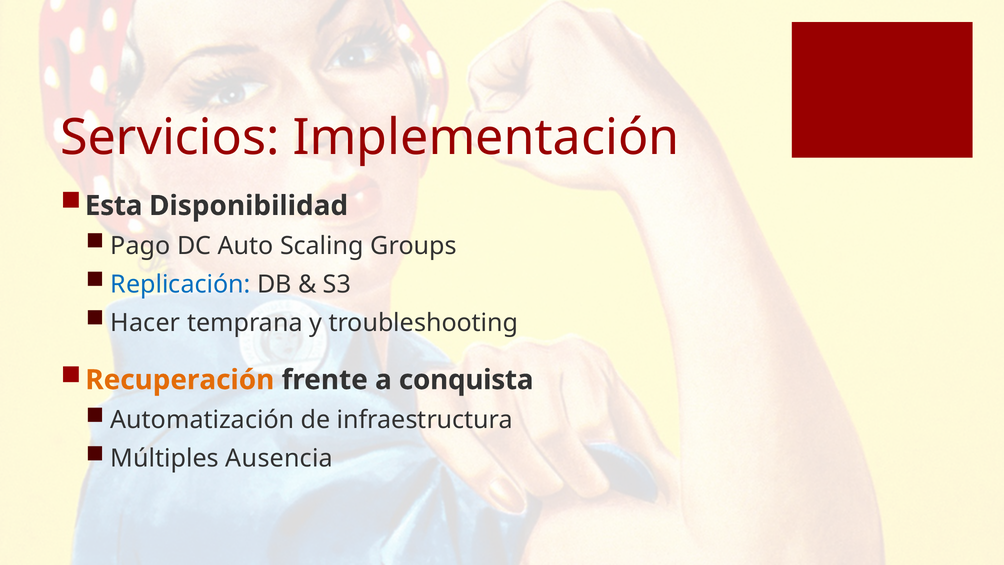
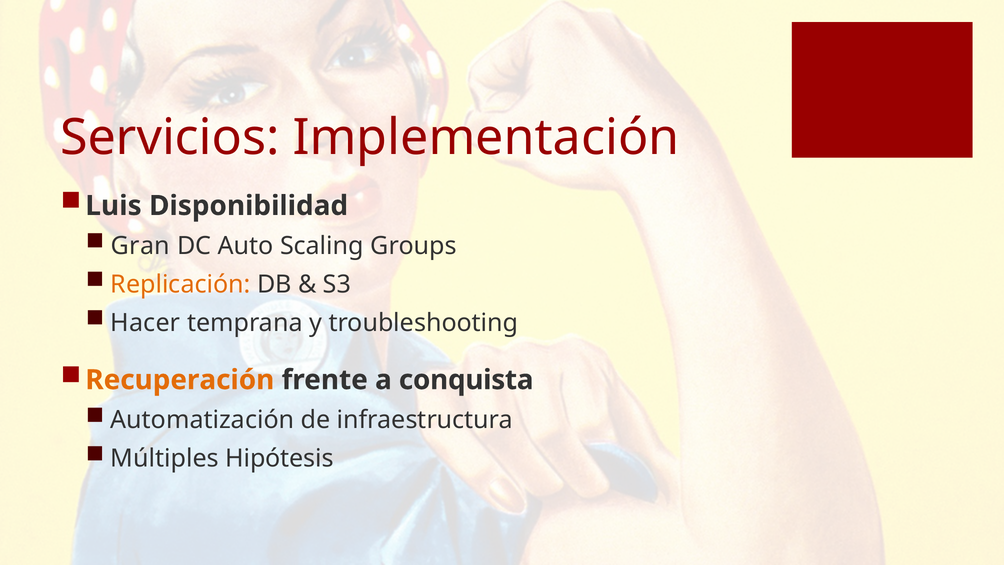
Esta: Esta -> Luis
Pago: Pago -> Gran
Replicación colour: blue -> orange
Ausencia: Ausencia -> Hipótesis
